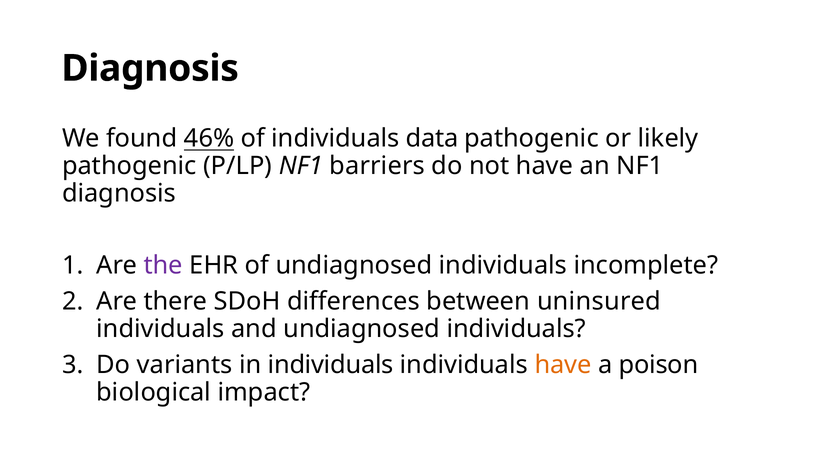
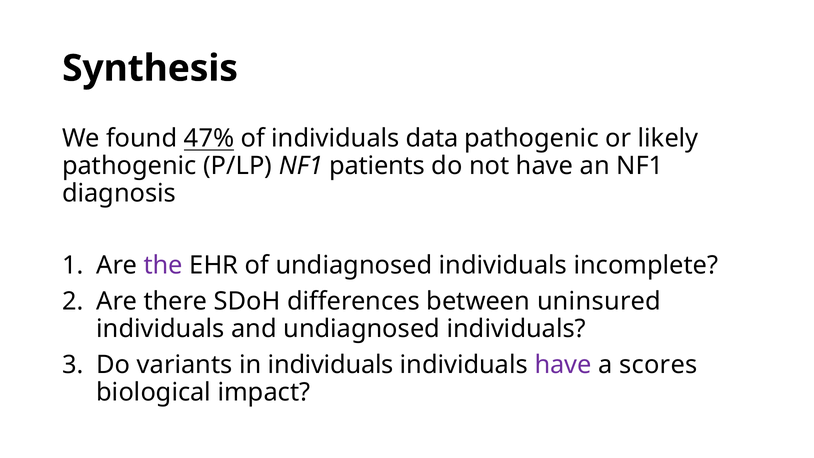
Diagnosis at (150, 68): Diagnosis -> Synthesis
46%: 46% -> 47%
barriers: barriers -> patients
have at (563, 365) colour: orange -> purple
poison: poison -> scores
